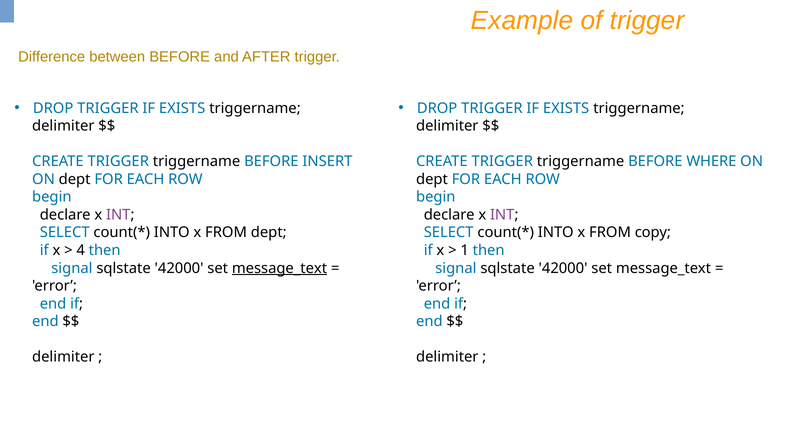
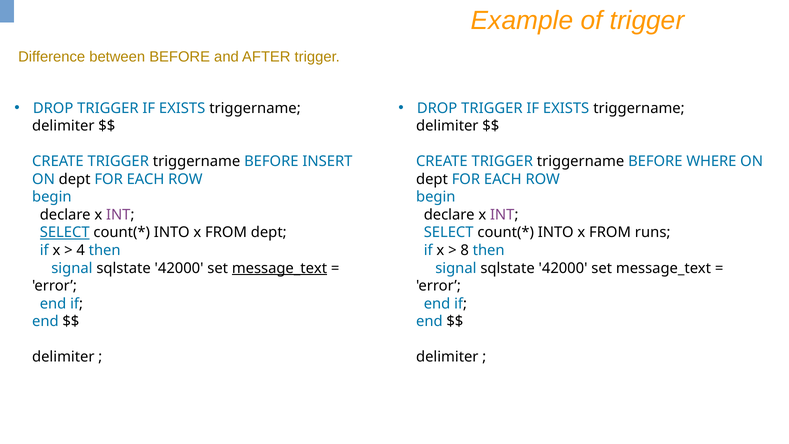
SELECT at (65, 233) underline: none -> present
copy: copy -> runs
1: 1 -> 8
